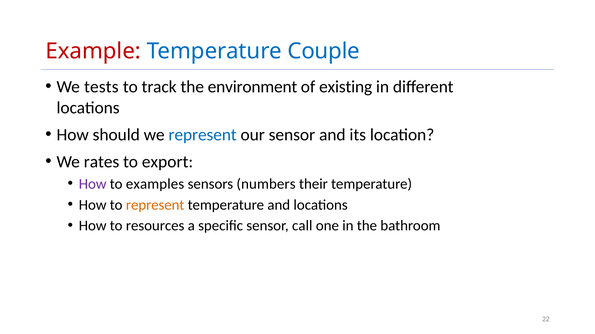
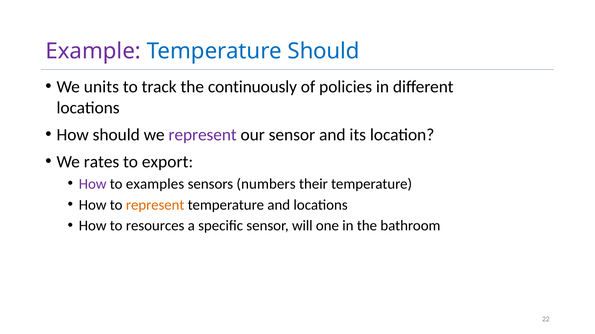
Example colour: red -> purple
Temperature Couple: Couple -> Should
tests: tests -> units
environment: environment -> continuously
existing: existing -> policies
represent at (203, 135) colour: blue -> purple
call: call -> will
